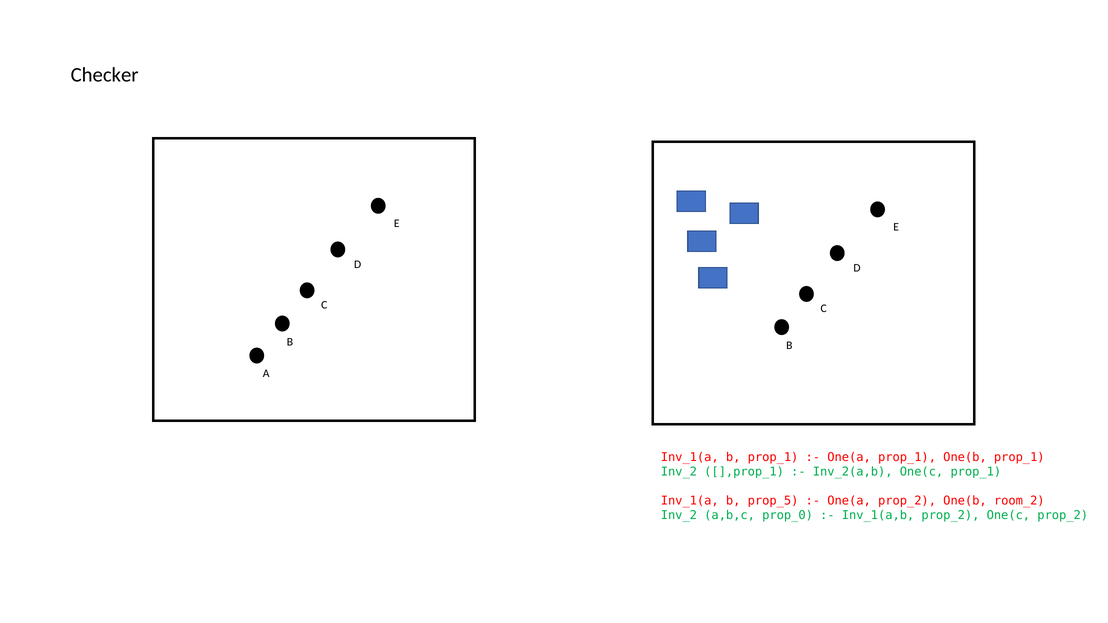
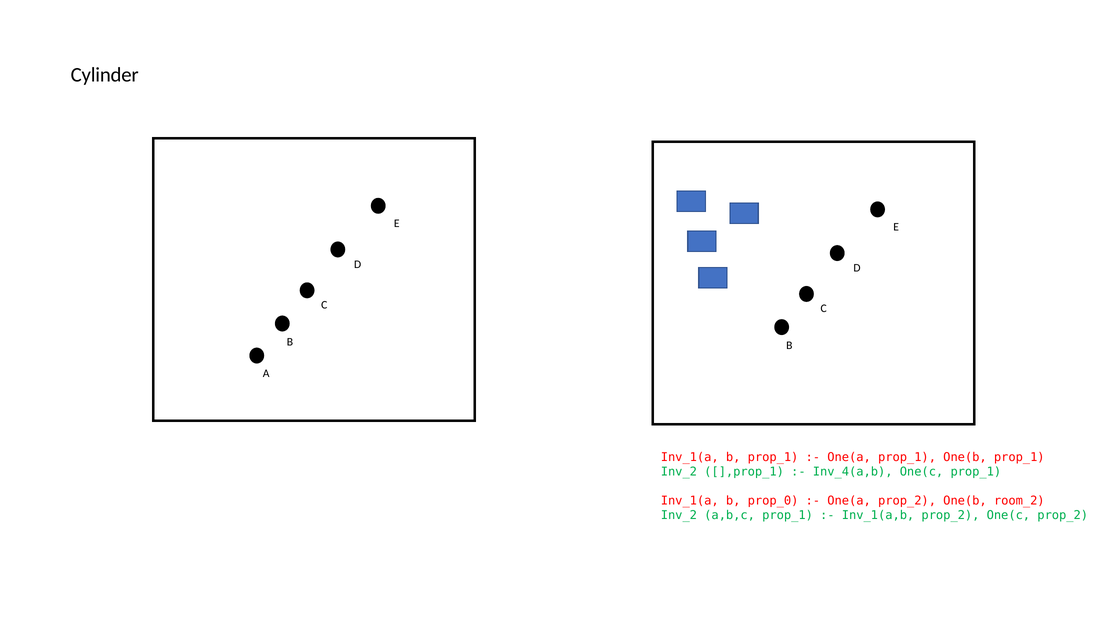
Checker: Checker -> Cylinder
Inv_2(a,b: Inv_2(a,b -> Inv_4(a,b
prop_5: prop_5 -> prop_0
a,b,c prop_0: prop_0 -> prop_1
